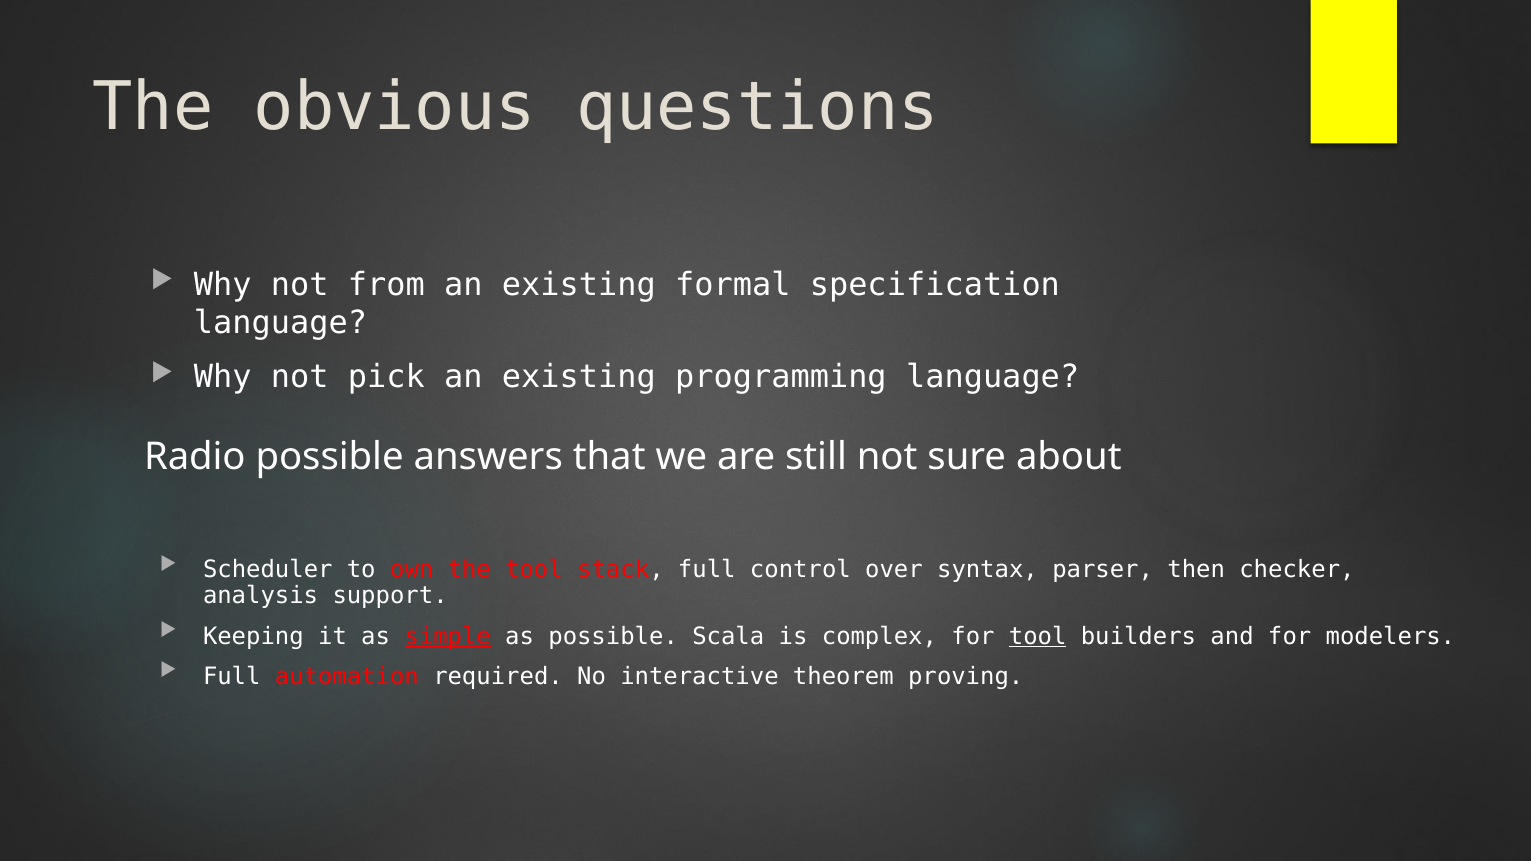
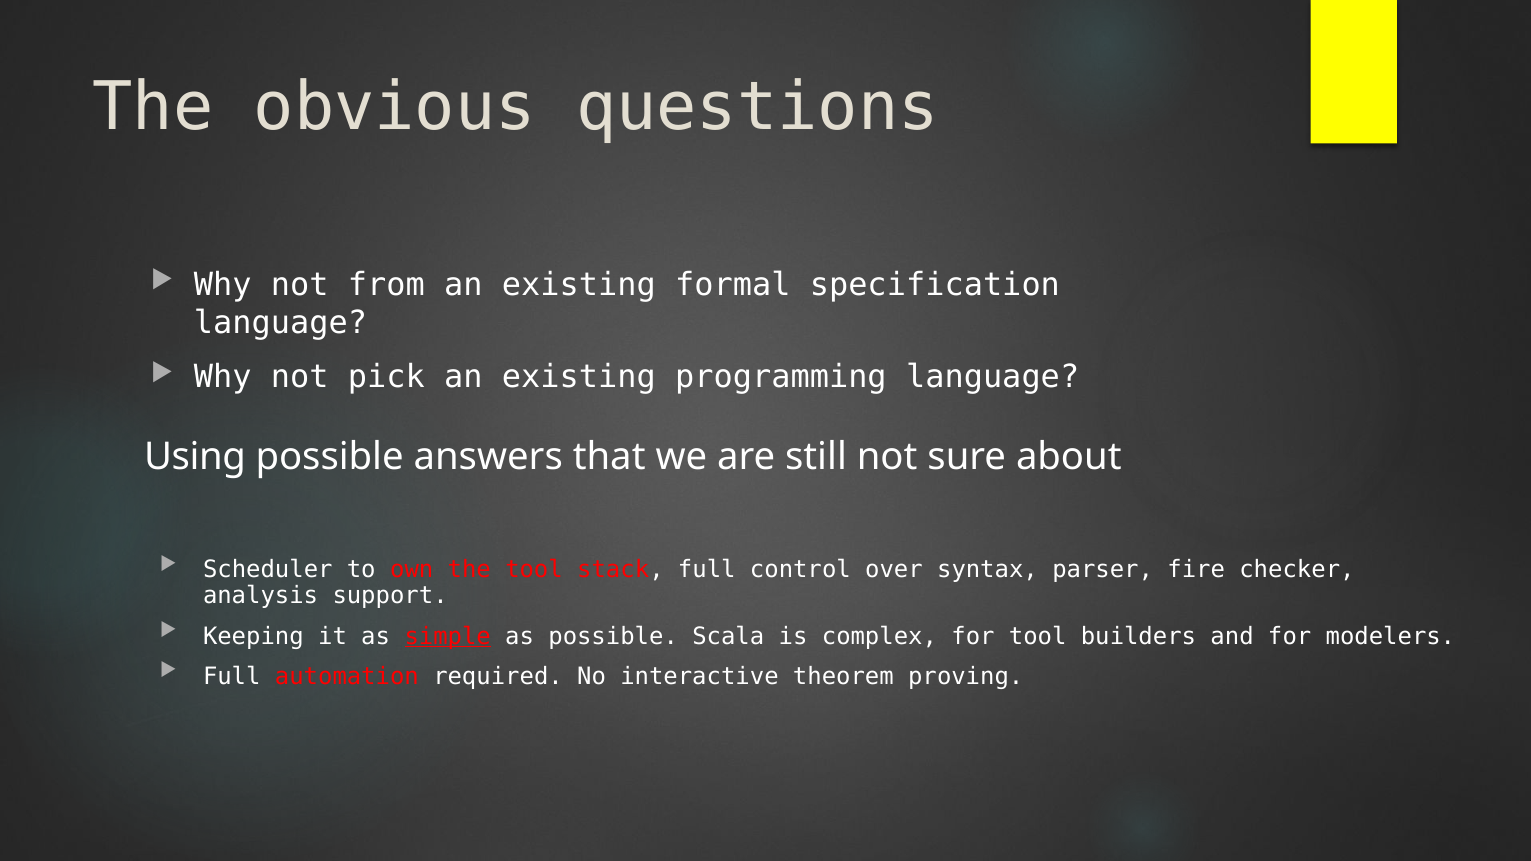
Radio: Radio -> Using
then: then -> fire
tool at (1038, 636) underline: present -> none
